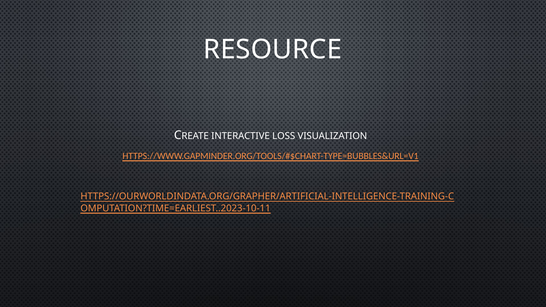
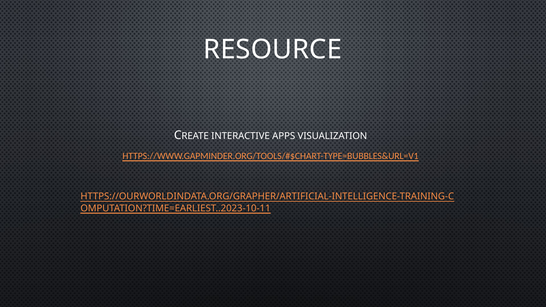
LOSS: LOSS -> APPS
